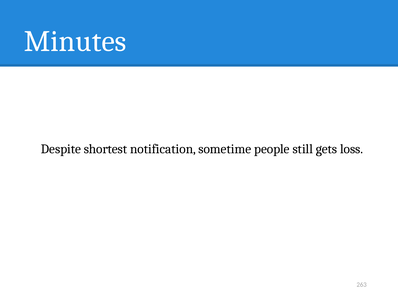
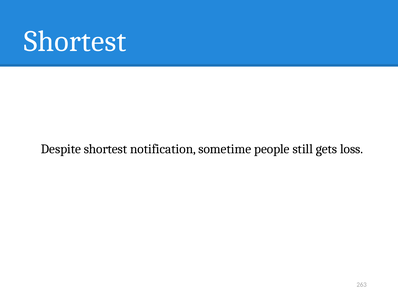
Minutes at (75, 41): Minutes -> Shortest
